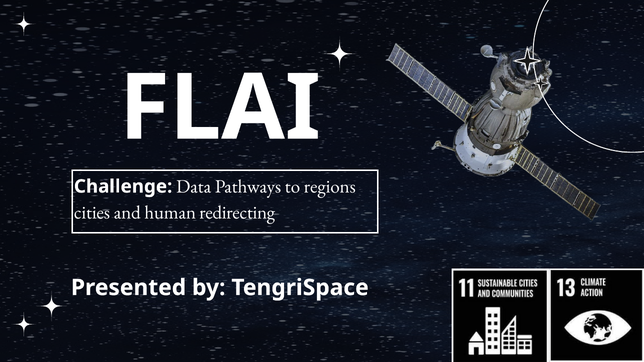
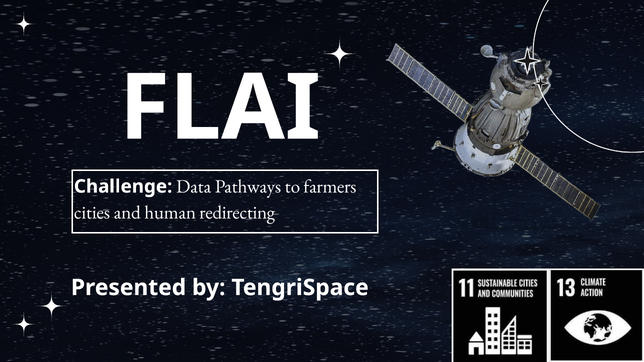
regions: regions -> farmers
